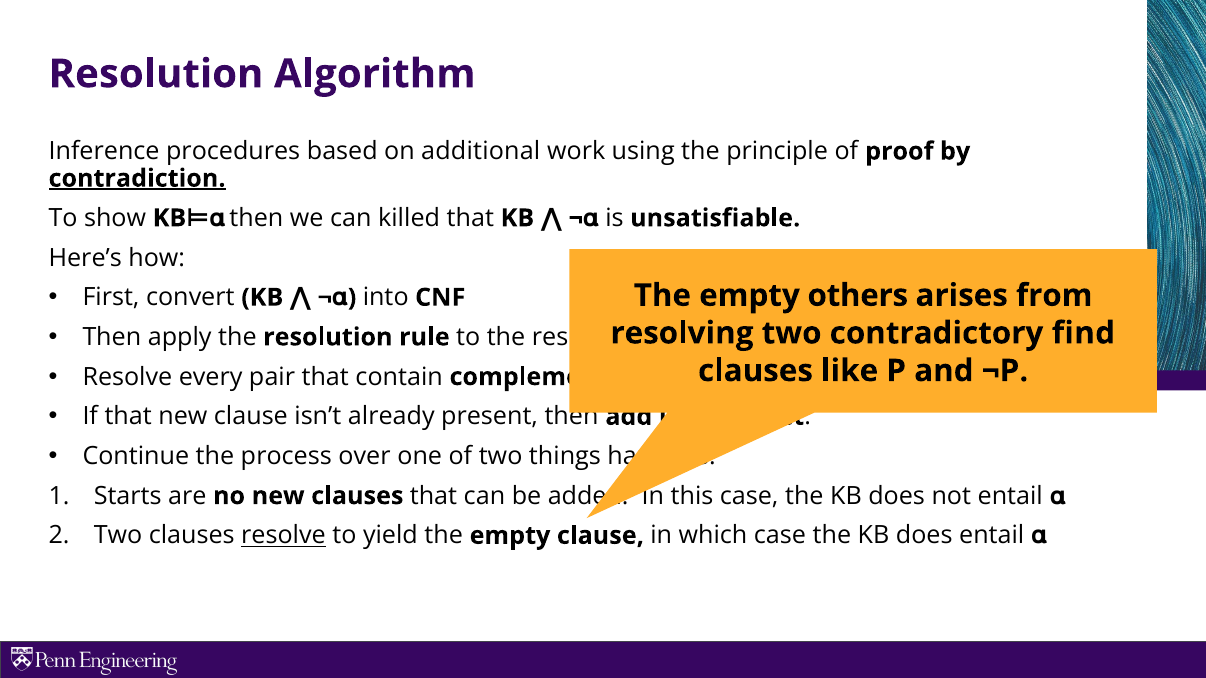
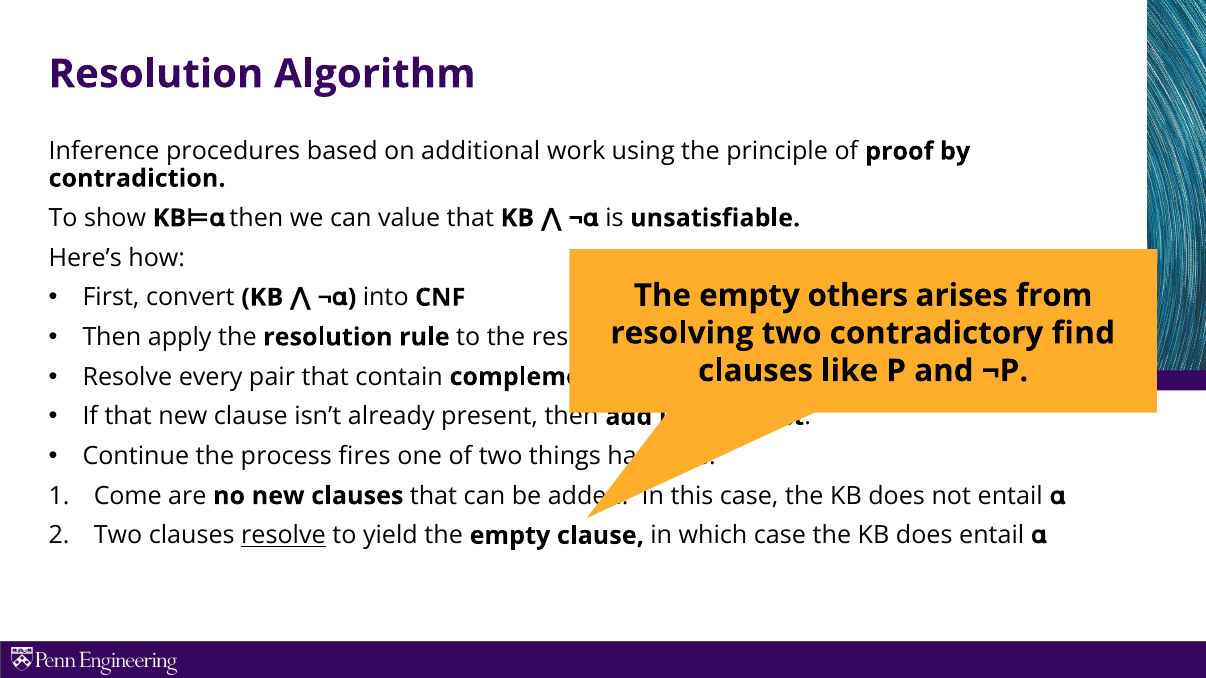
contradiction underline: present -> none
killed: killed -> value
over: over -> fires
Starts: Starts -> Come
